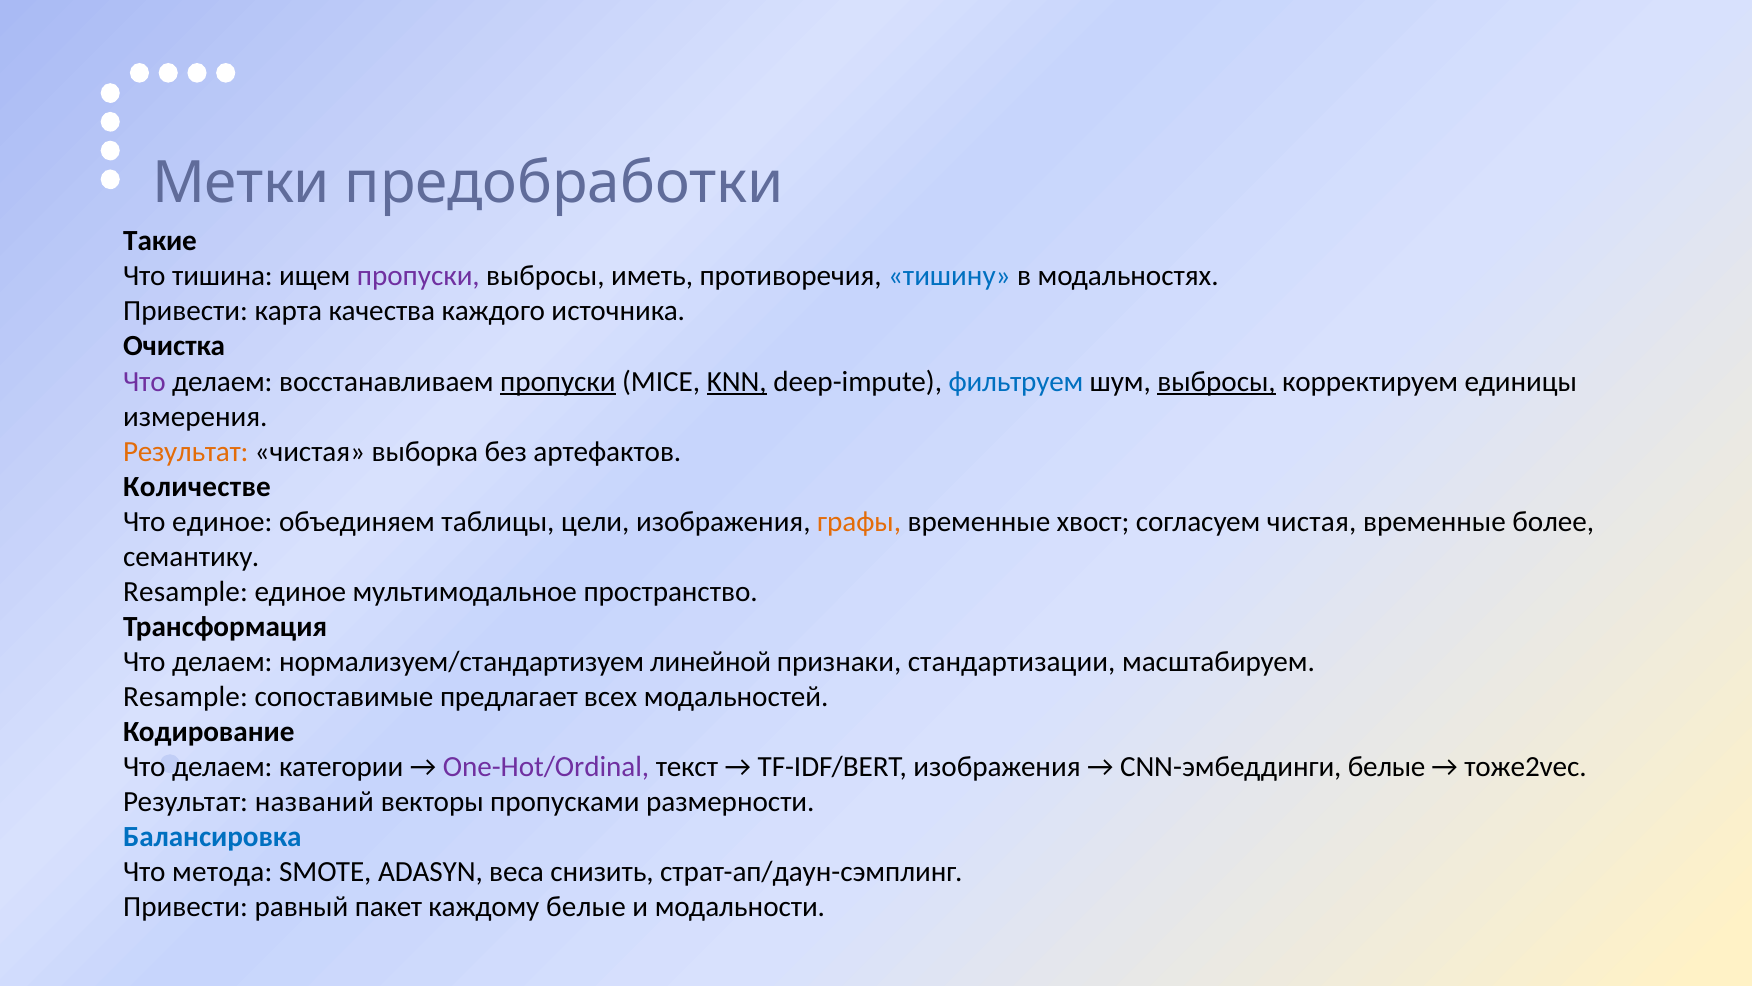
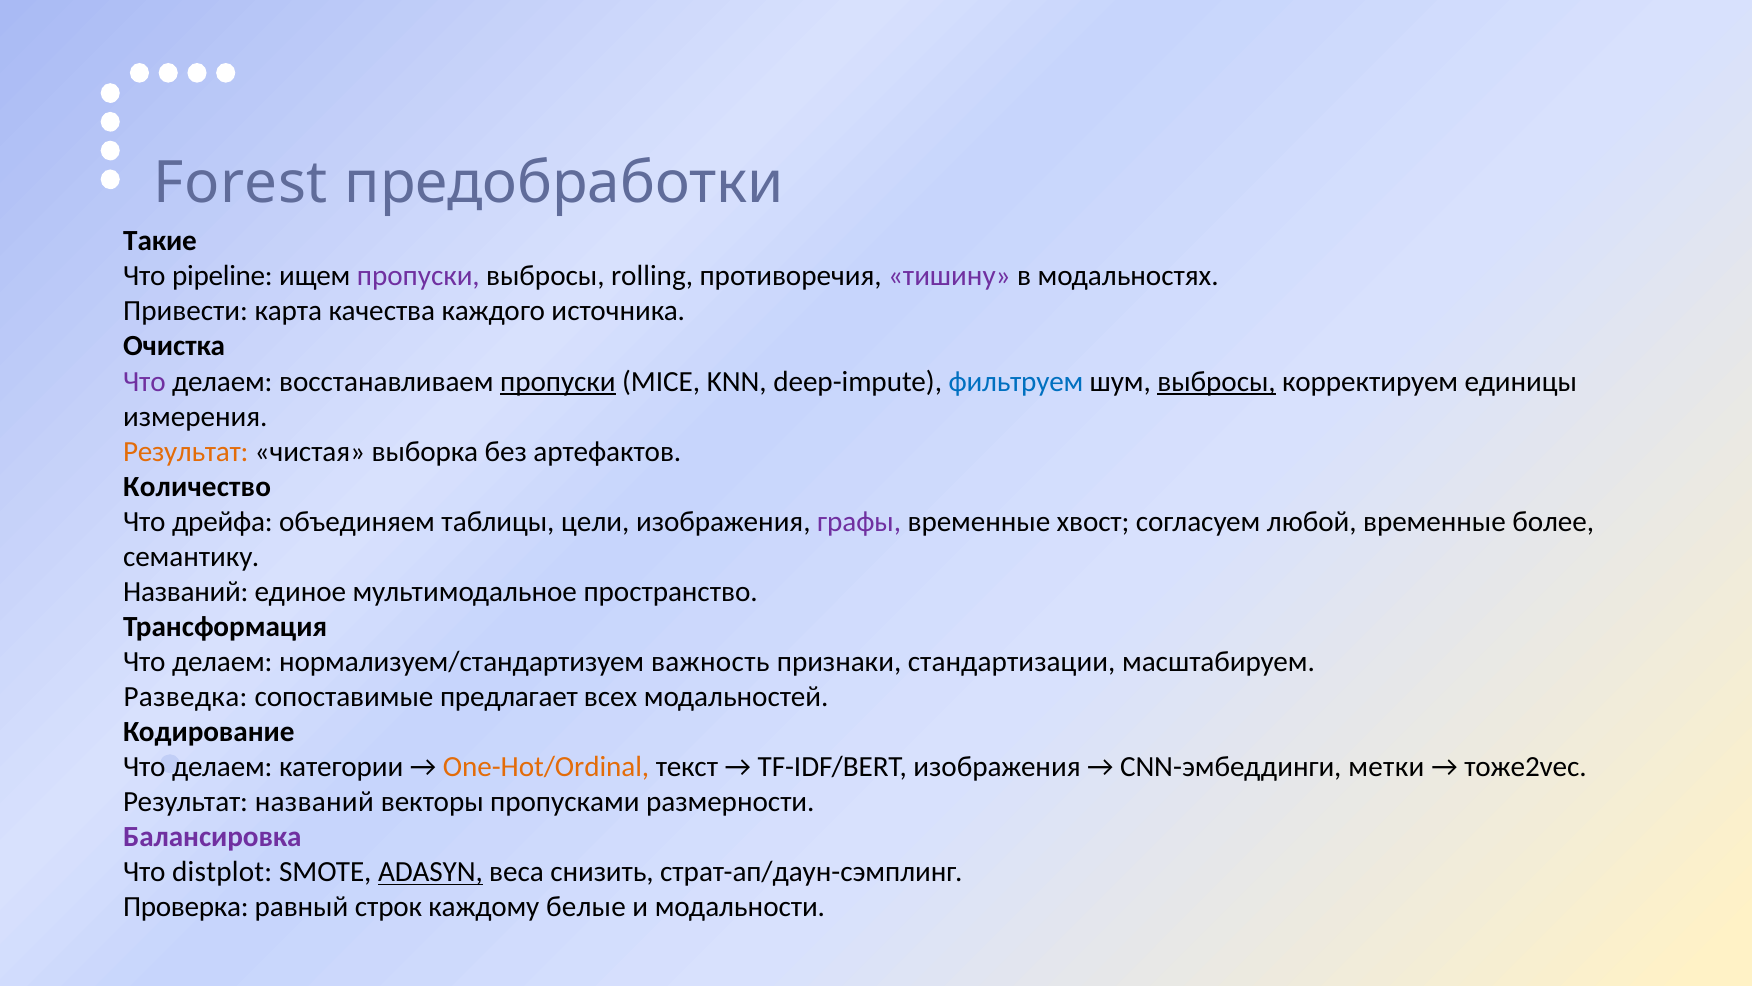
Метки: Метки -> Forest
тишина: тишина -> pipeline
иметь: иметь -> rolling
тишину colour: blue -> purple
KNN underline: present -> none
Количестве: Количестве -> Количество
Что единое: единое -> дрейфа
графы colour: orange -> purple
согласуем чистая: чистая -> любой
Resample at (186, 591): Resample -> Названий
линейной: линейной -> важность
Resample at (186, 696): Resample -> Разведка
One-Hot/Ordinal colour: purple -> orange
CNN-эмбеддинги белые: белые -> метки
Балансировка colour: blue -> purple
метода: метода -> distplot
ADASYN underline: none -> present
Привести at (186, 907): Привести -> Проверка
пакет: пакет -> строк
